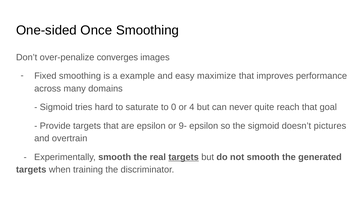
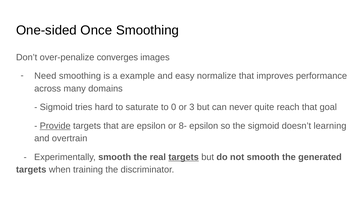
Fixed: Fixed -> Need
maximize: maximize -> normalize
4: 4 -> 3
Provide underline: none -> present
9-: 9- -> 8-
pictures: pictures -> learning
